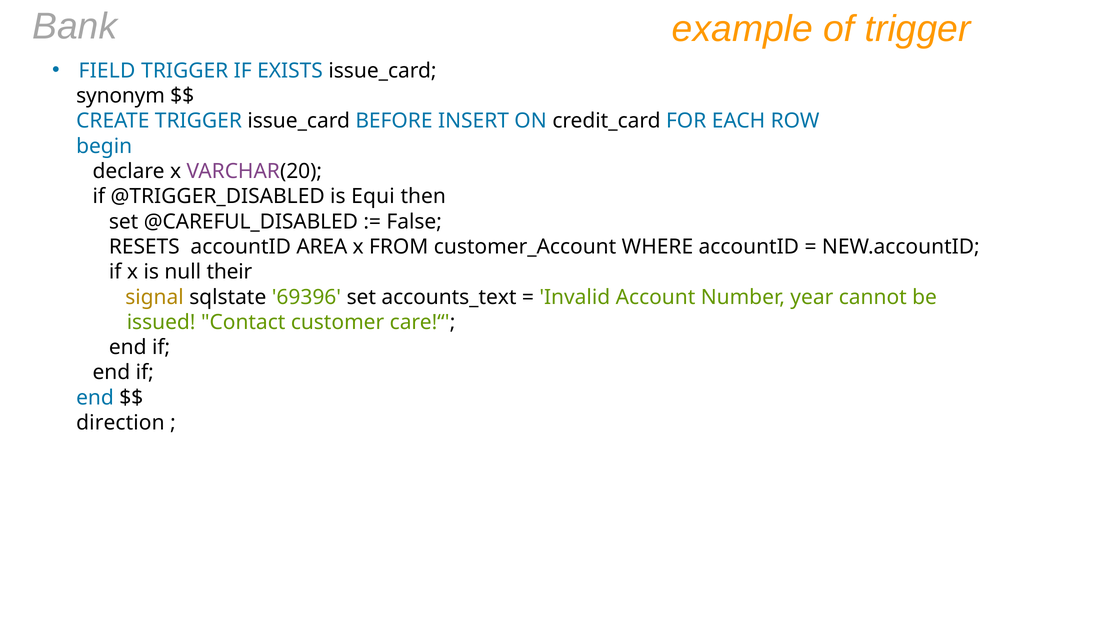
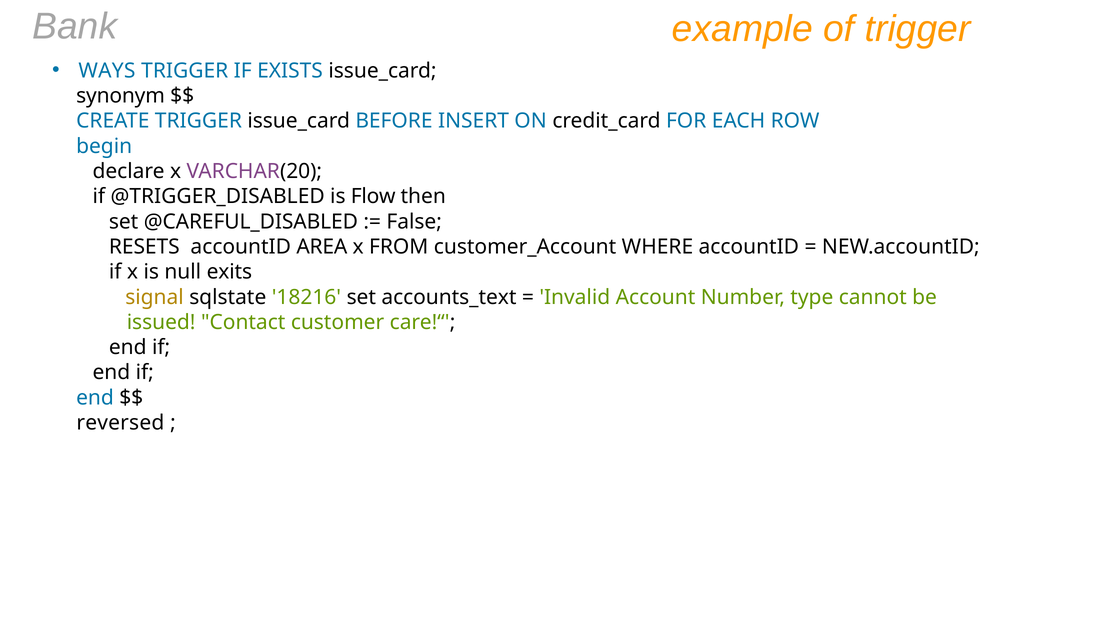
FIELD: FIELD -> WAYS
Equi: Equi -> Flow
their: their -> exits
69396: 69396 -> 18216
year: year -> type
direction: direction -> reversed
